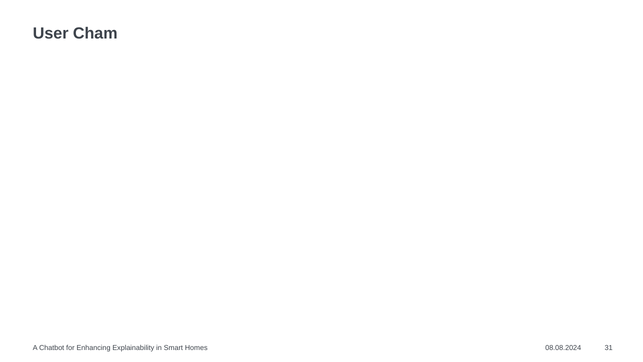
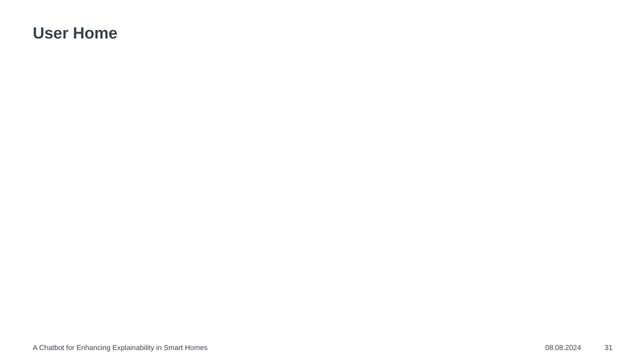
Cham: Cham -> Home
